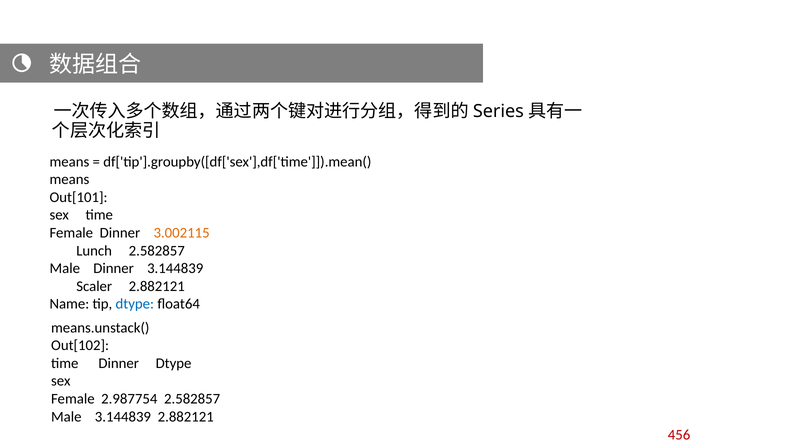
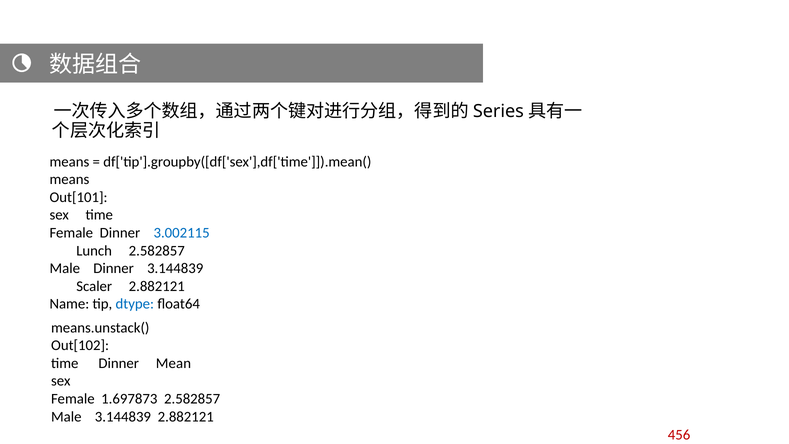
3.002115 colour: orange -> blue
Dinner Dtype: Dtype -> Mean
2.987754: 2.987754 -> 1.697873
